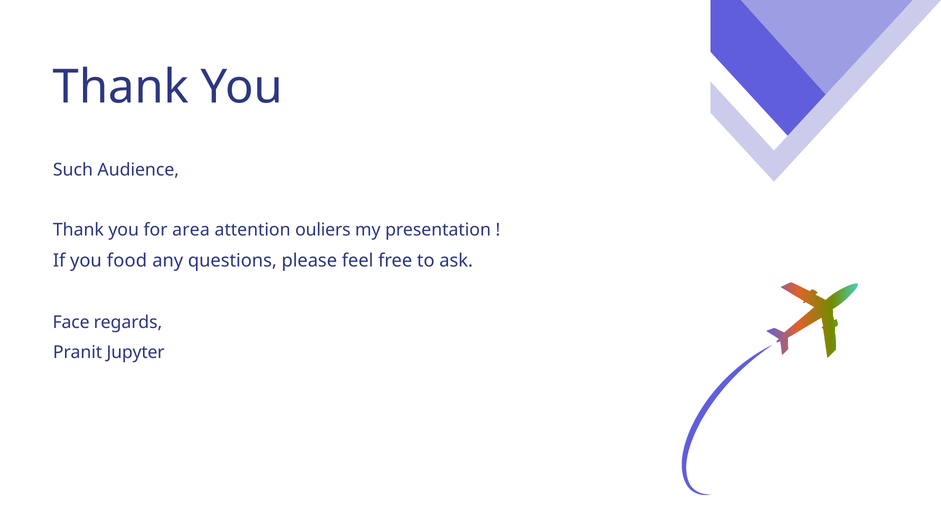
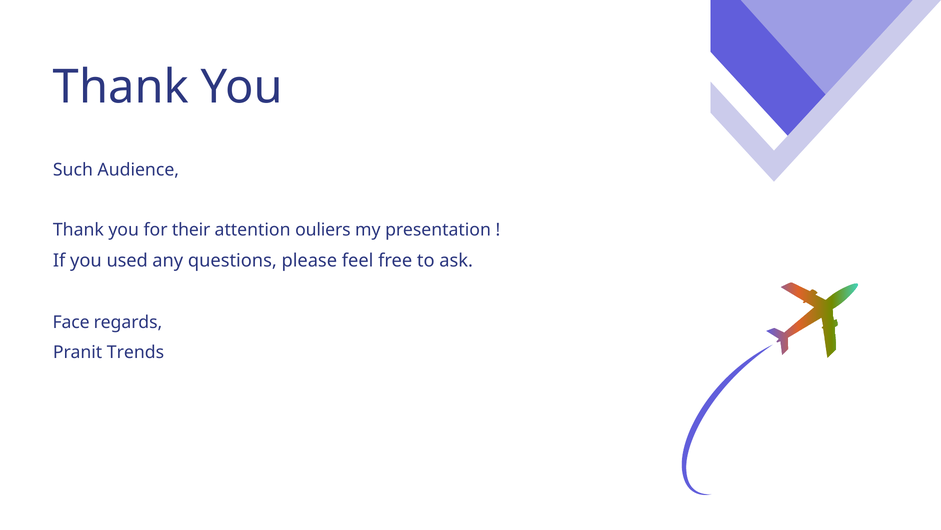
area: area -> their
food: food -> used
Jupyter: Jupyter -> Trends
